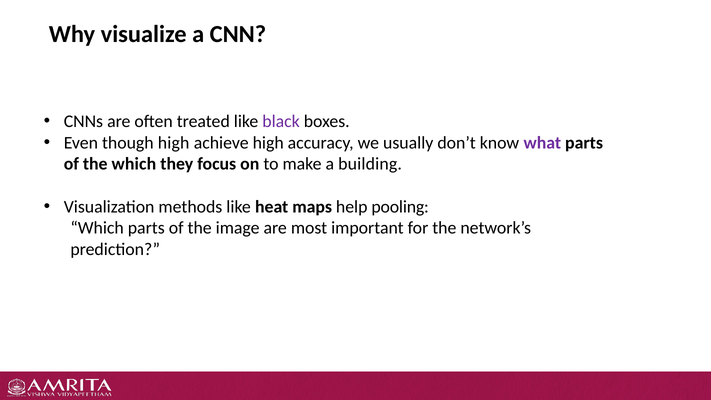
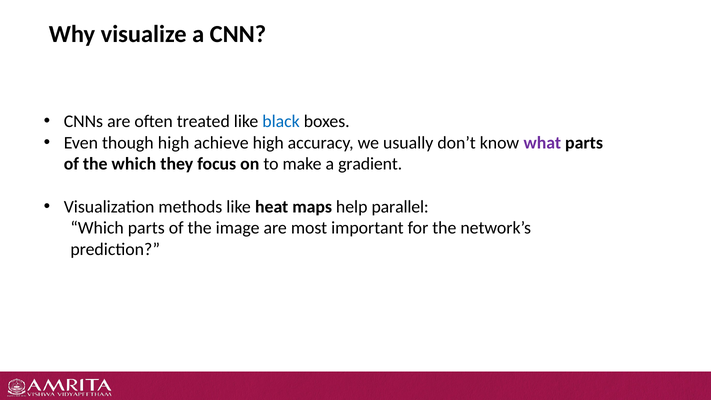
black colour: purple -> blue
building: building -> gradient
pooling: pooling -> parallel
